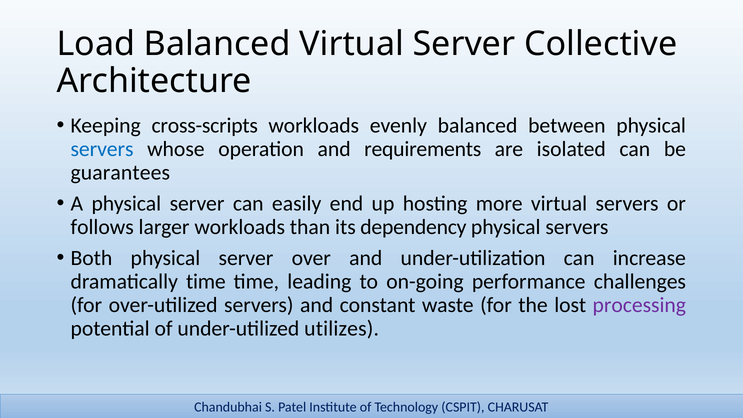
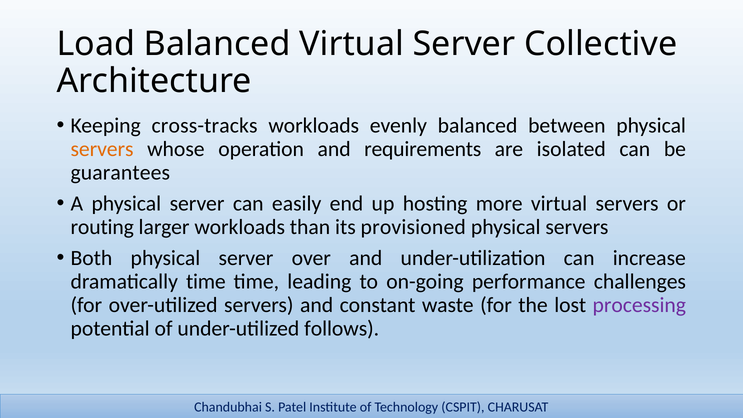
cross-scripts: cross-scripts -> cross-tracks
servers at (102, 149) colour: blue -> orange
follows: follows -> routing
dependency: dependency -> provisioned
utilizes: utilizes -> follows
